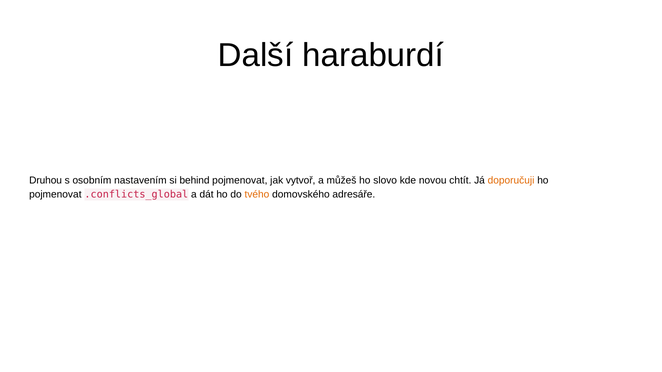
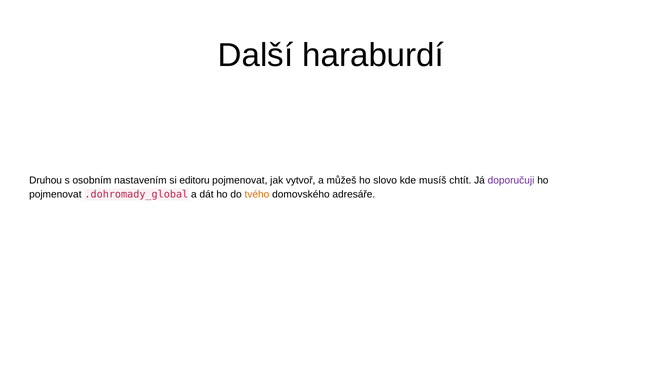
behind: behind -> editoru
novou: novou -> musíš
doporučuji colour: orange -> purple
.conflicts_global: .conflicts_global -> .dohromady_global
